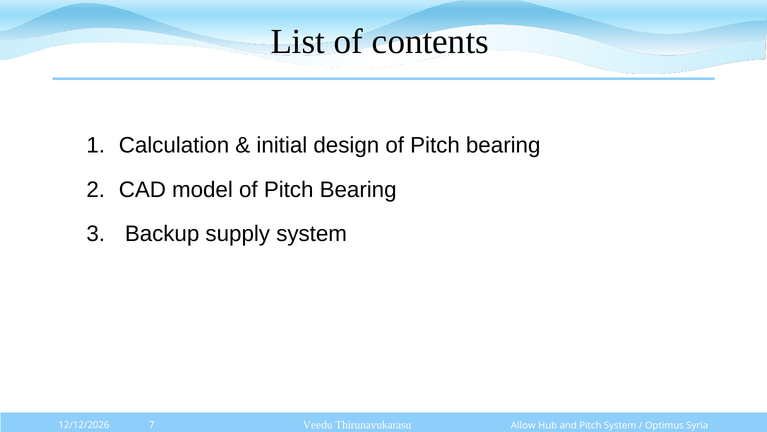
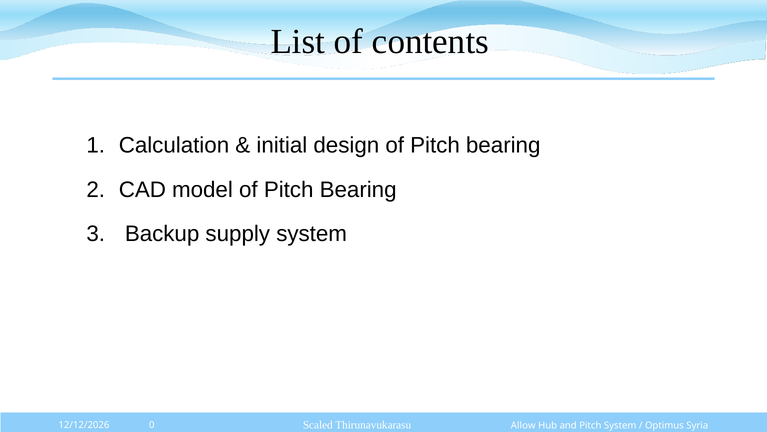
Veedu: Veedu -> Scaled
7: 7 -> 0
